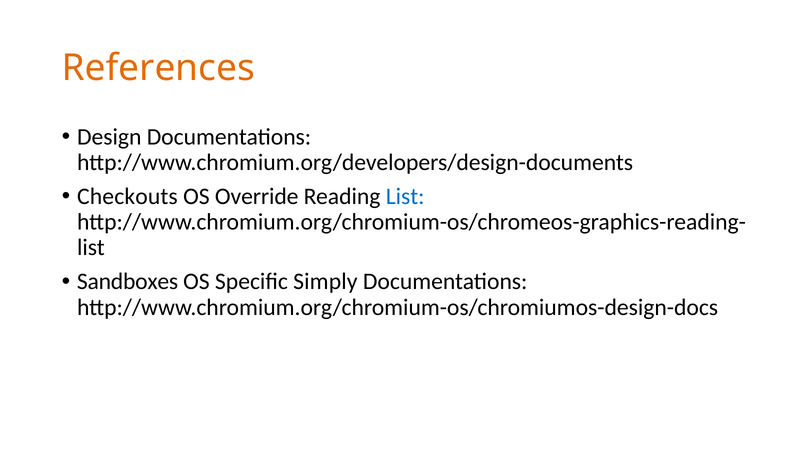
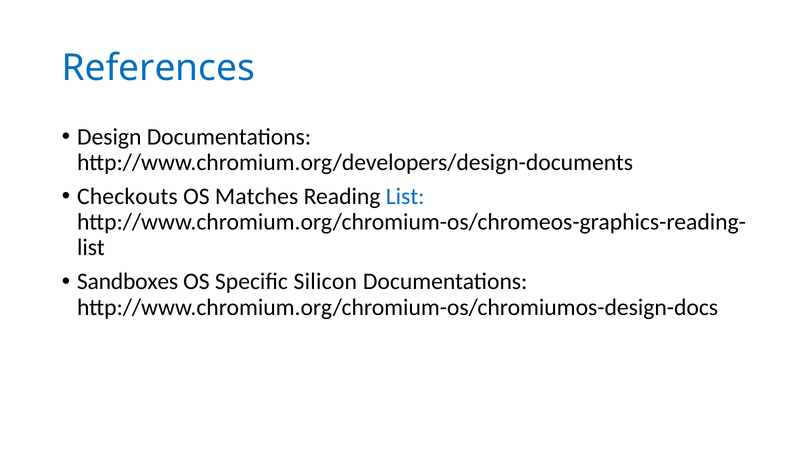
References colour: orange -> blue
Override: Override -> Matches
Simply: Simply -> Silicon
